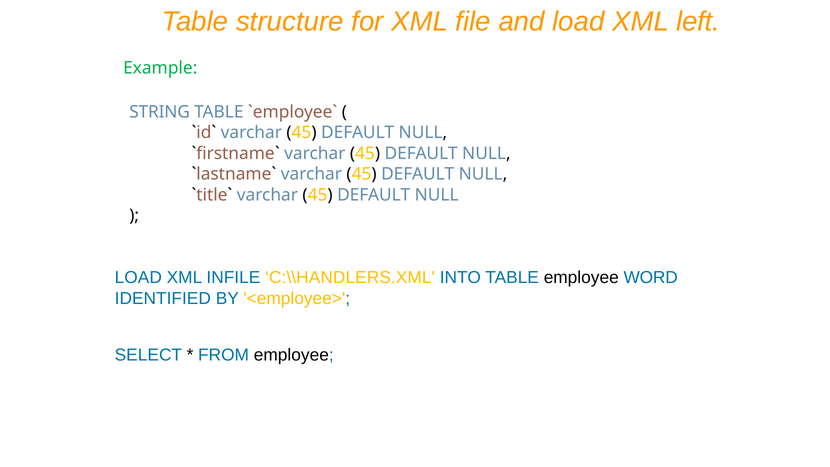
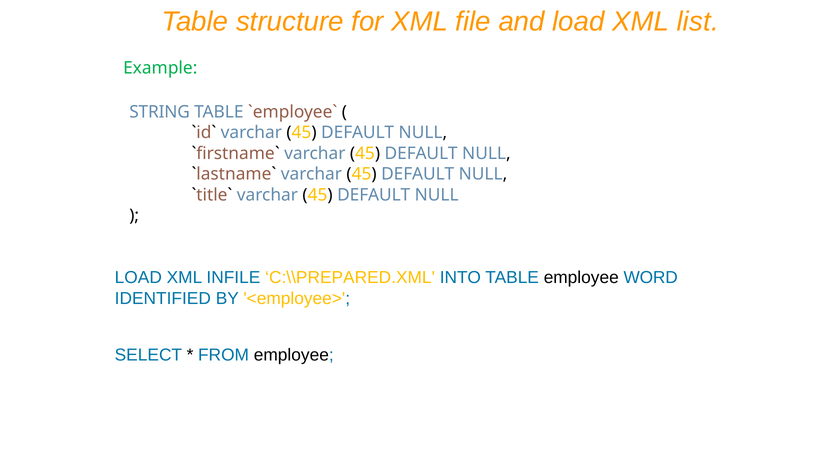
left: left -> list
C:\\HANDLERS.XML: C:\\HANDLERS.XML -> C:\\PREPARED.XML
